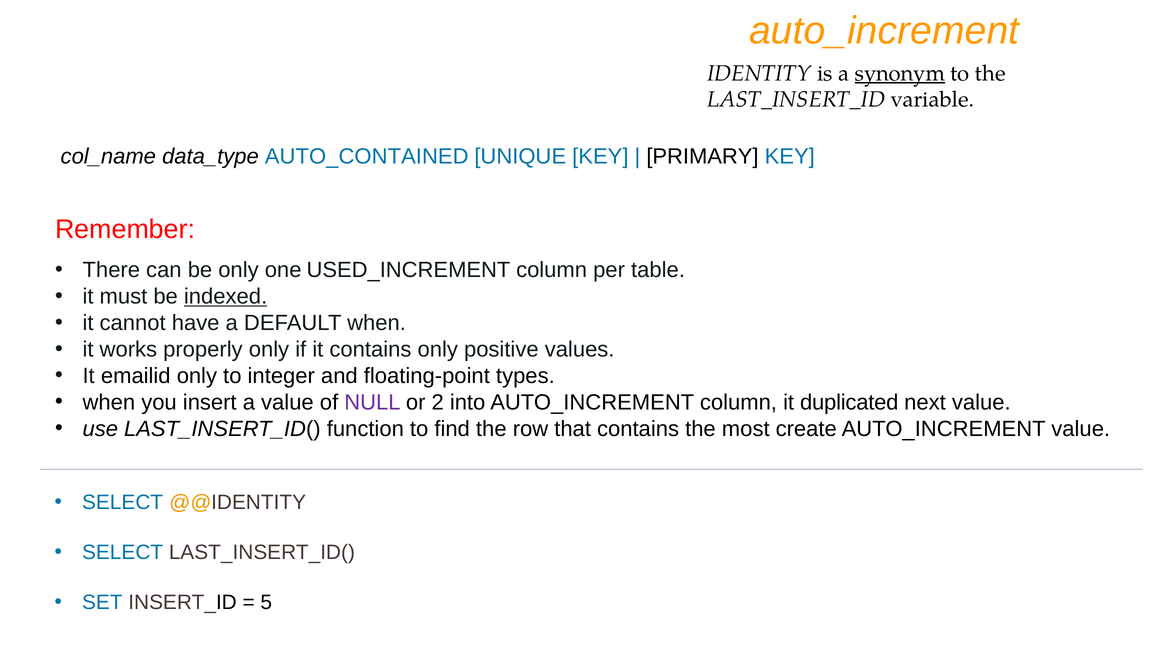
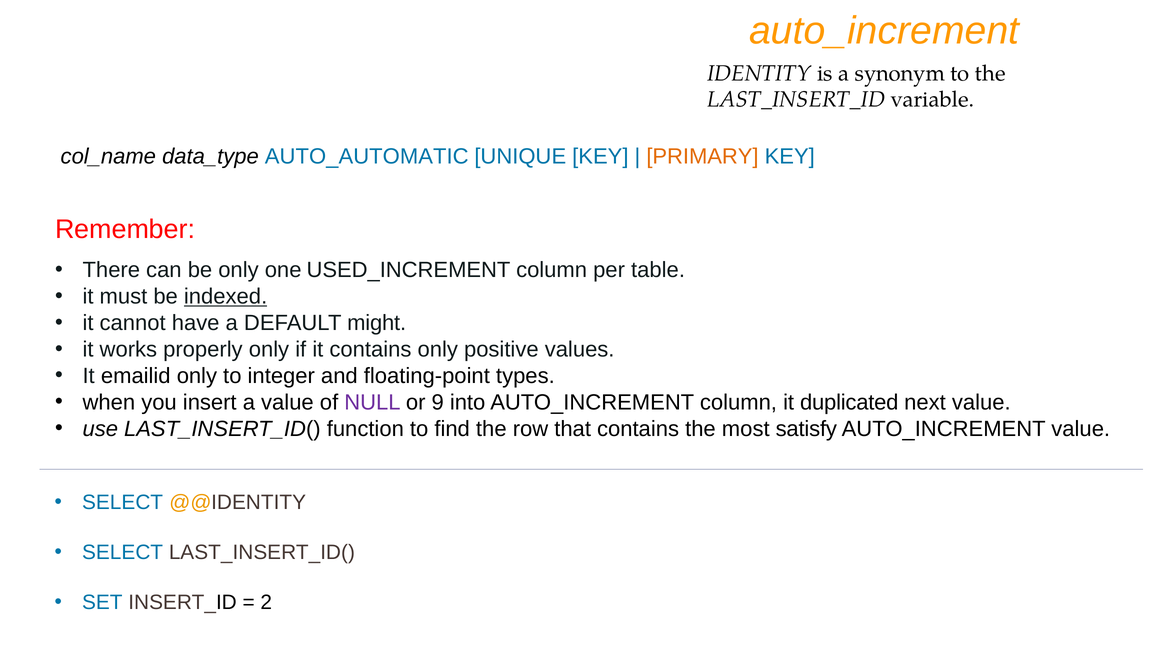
synonym underline: present -> none
AUTO_CONTAINED: AUTO_CONTAINED -> AUTO_AUTOMATIC
PRIMARY colour: black -> orange
DEFAULT when: when -> might
2: 2 -> 9
create: create -> satisfy
5: 5 -> 2
